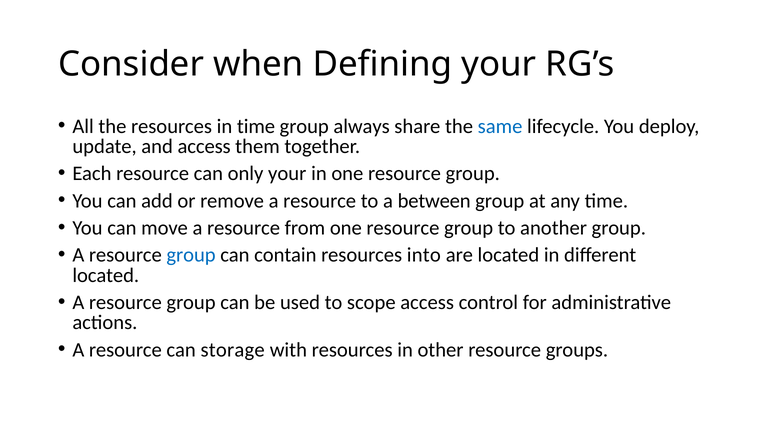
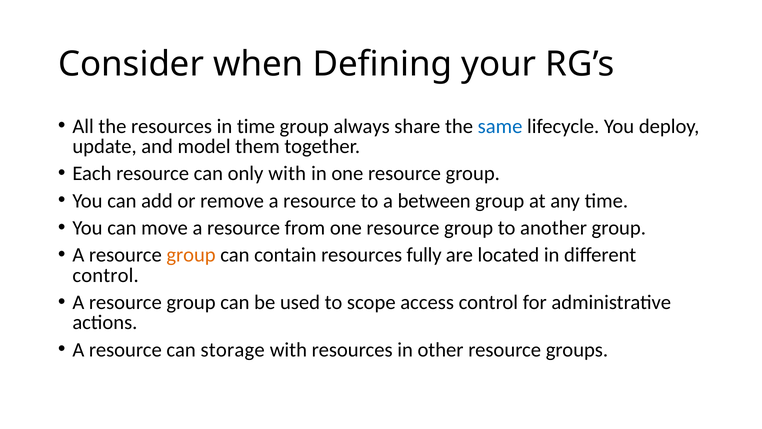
and access: access -> model
only your: your -> with
group at (191, 255) colour: blue -> orange
into: into -> fully
located at (106, 275): located -> control
